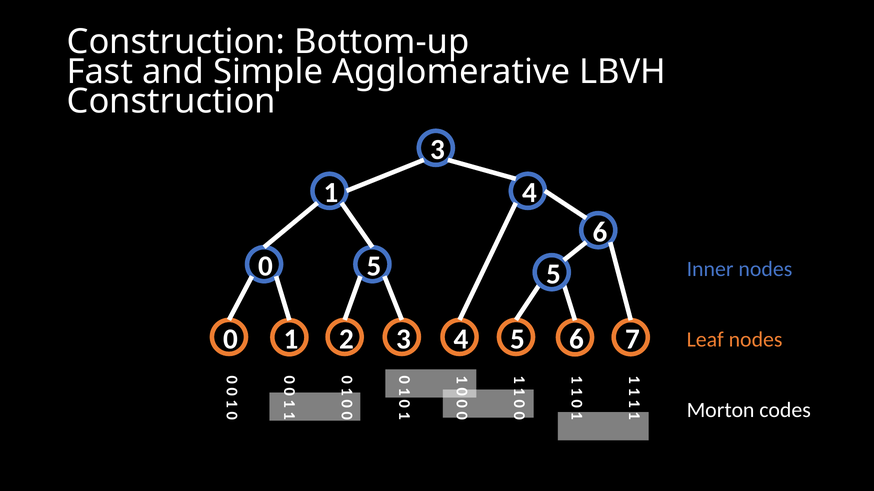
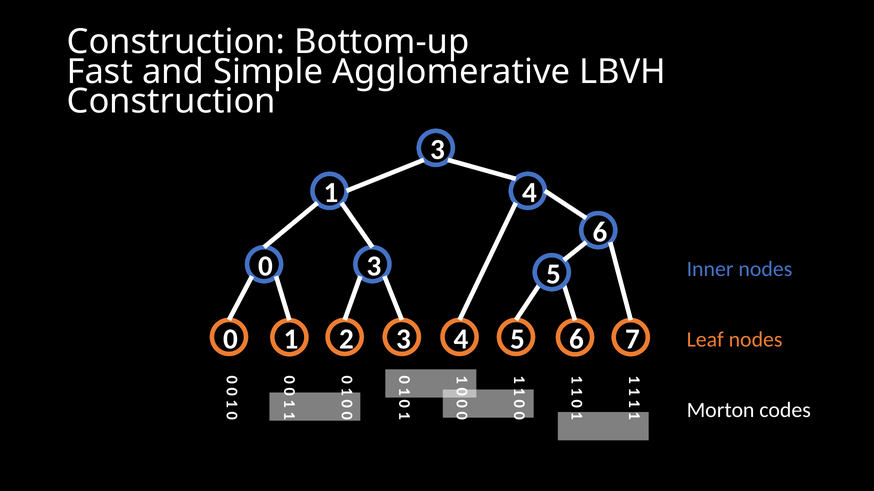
0 5: 5 -> 3
